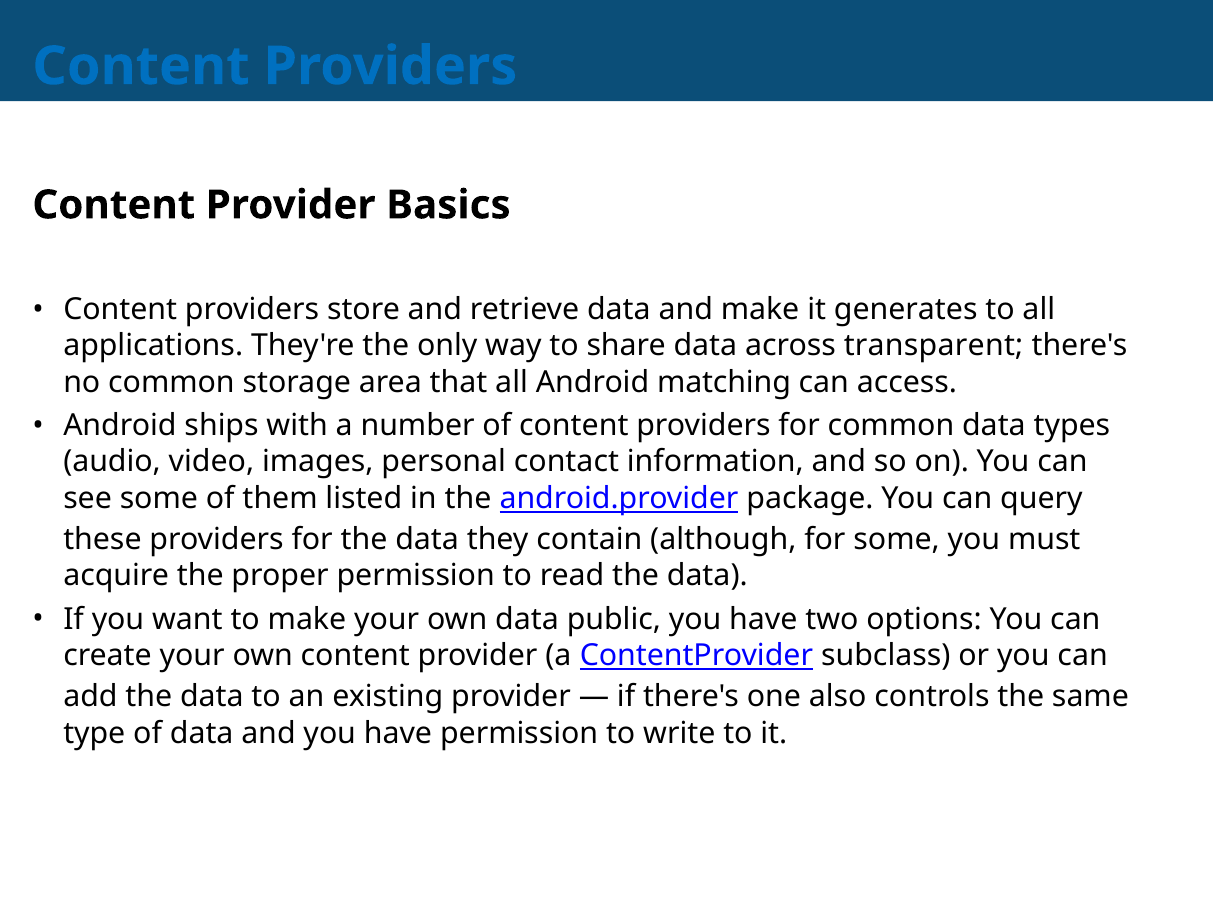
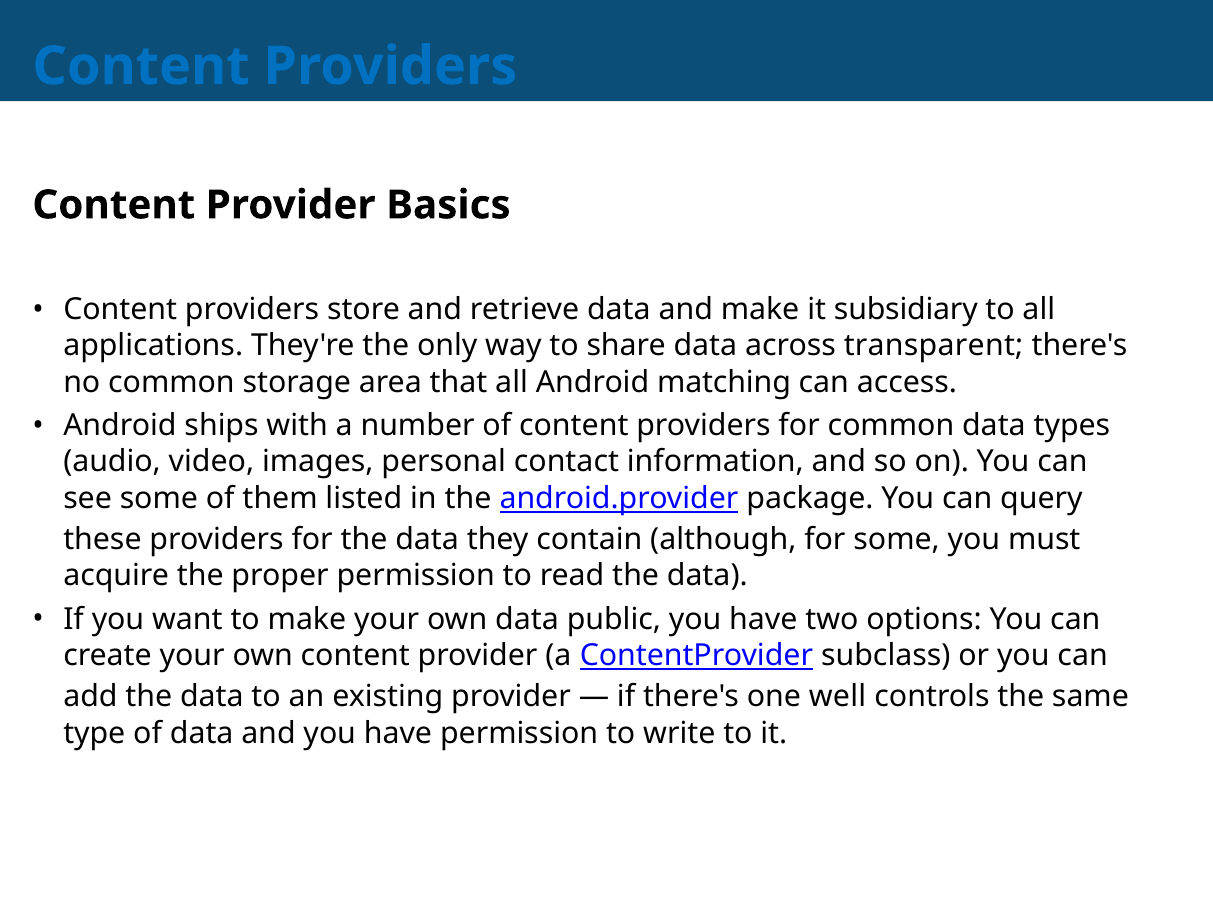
generates: generates -> subsidiary
also: also -> well
